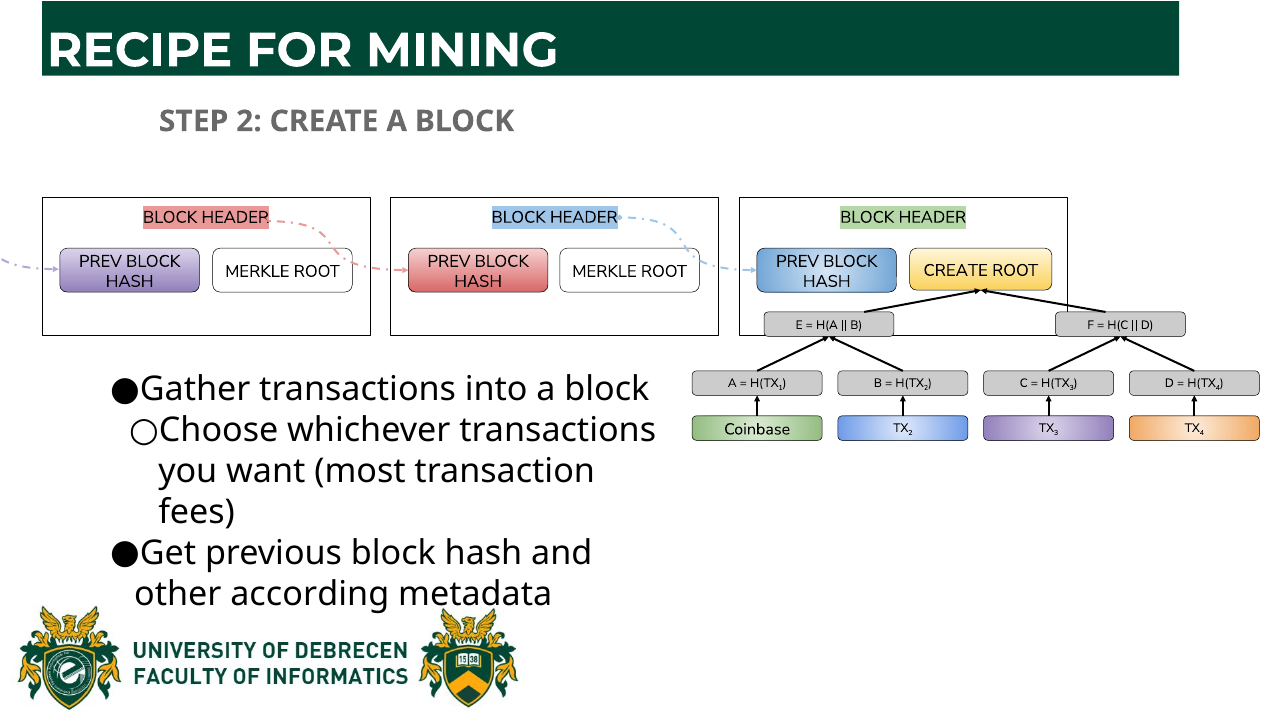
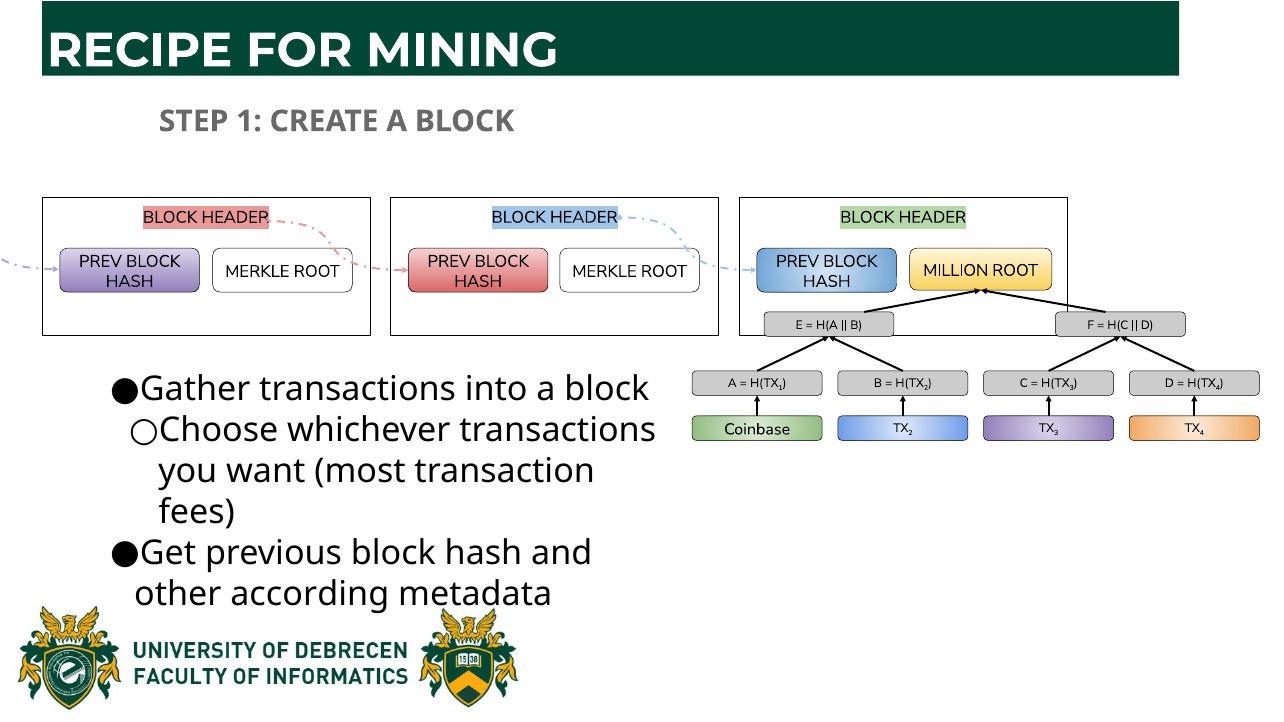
STEP 2: 2 -> 1
CREATE at (956, 270): CREATE -> MILLION
